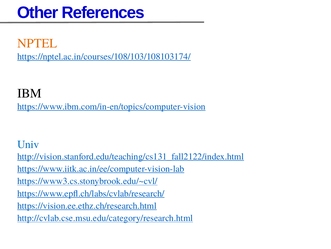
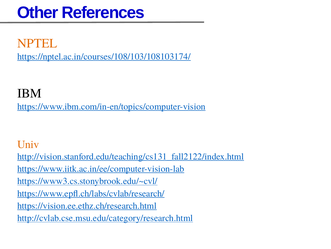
Univ colour: blue -> orange
